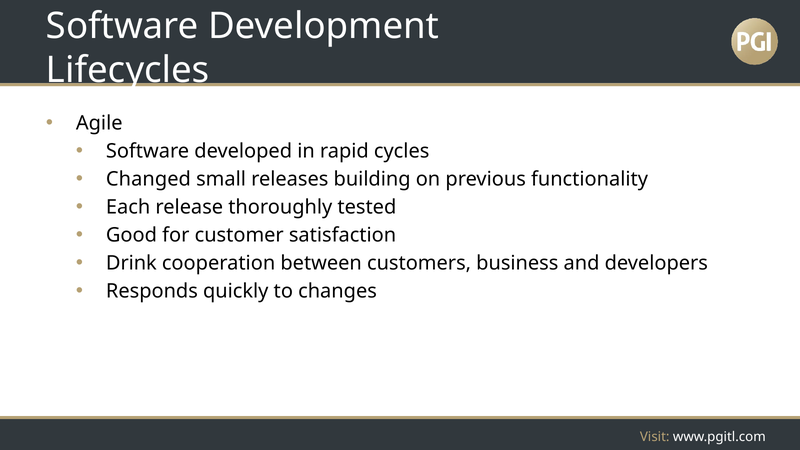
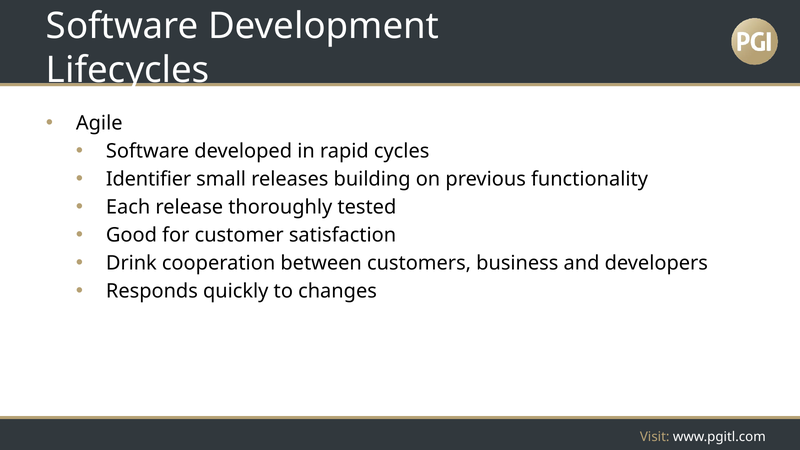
Changed: Changed -> Identifier
